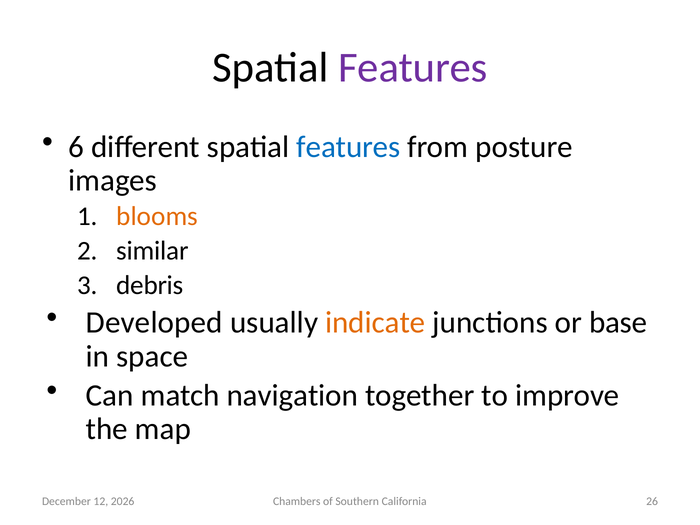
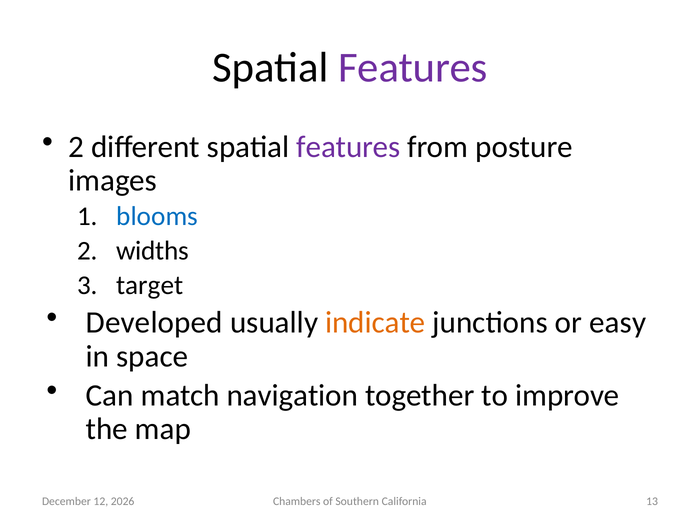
6 at (76, 147): 6 -> 2
features at (348, 147) colour: blue -> purple
blooms colour: orange -> blue
similar: similar -> widths
debris: debris -> target
base: base -> easy
26: 26 -> 13
